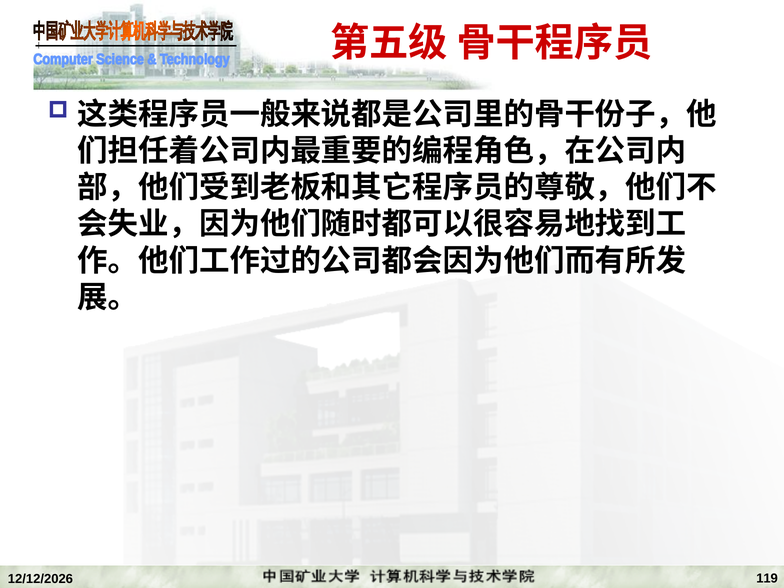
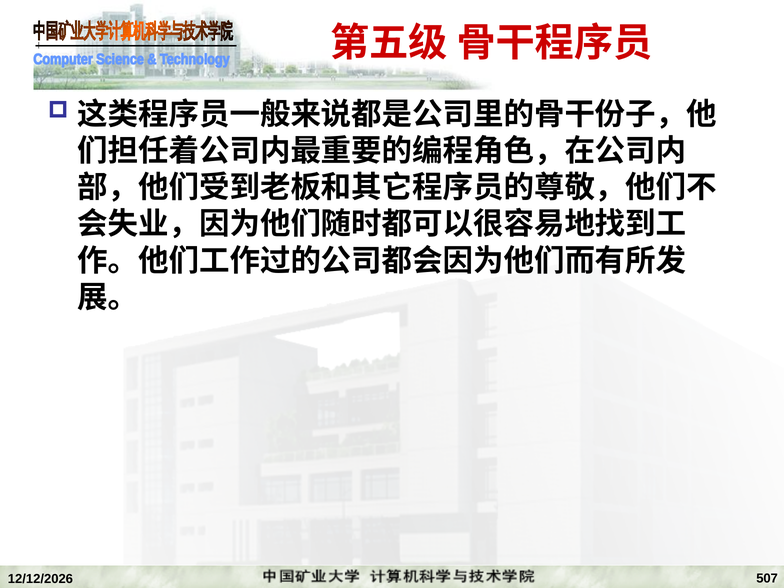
119: 119 -> 507
